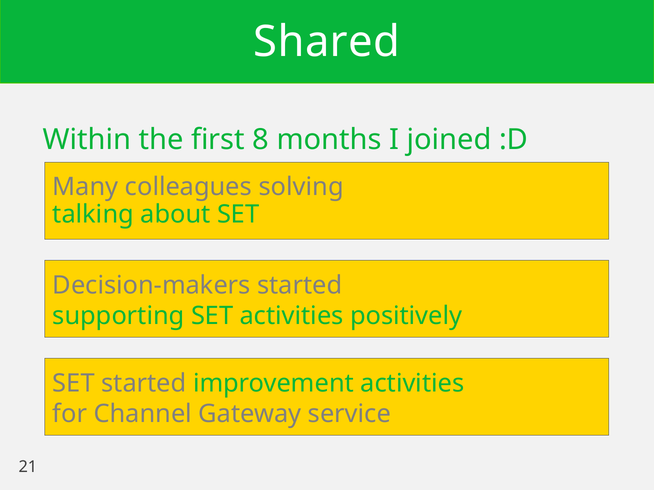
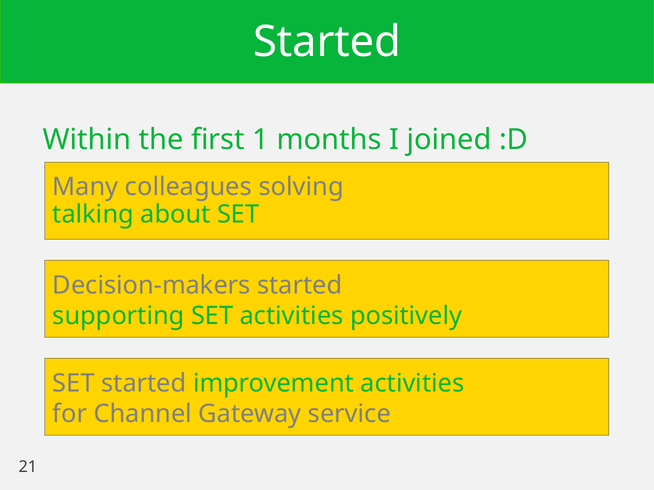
Shared at (327, 42): Shared -> Started
8: 8 -> 1
